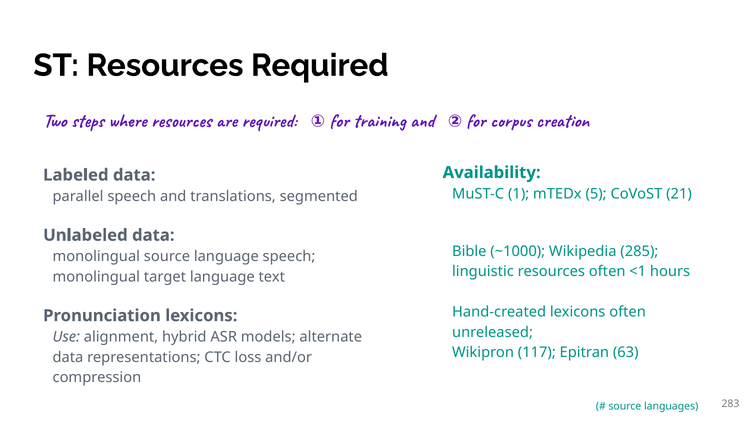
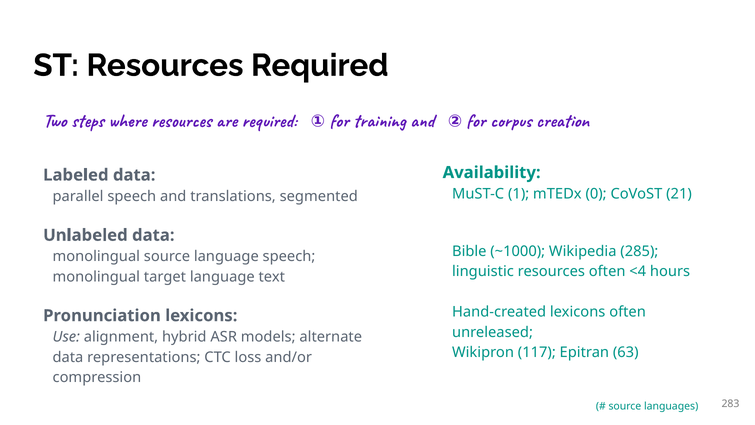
5: 5 -> 0
<1: <1 -> <4
